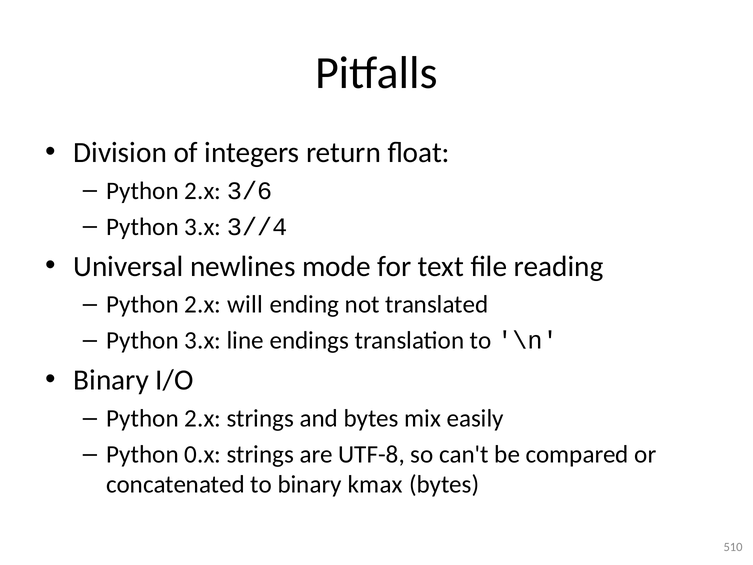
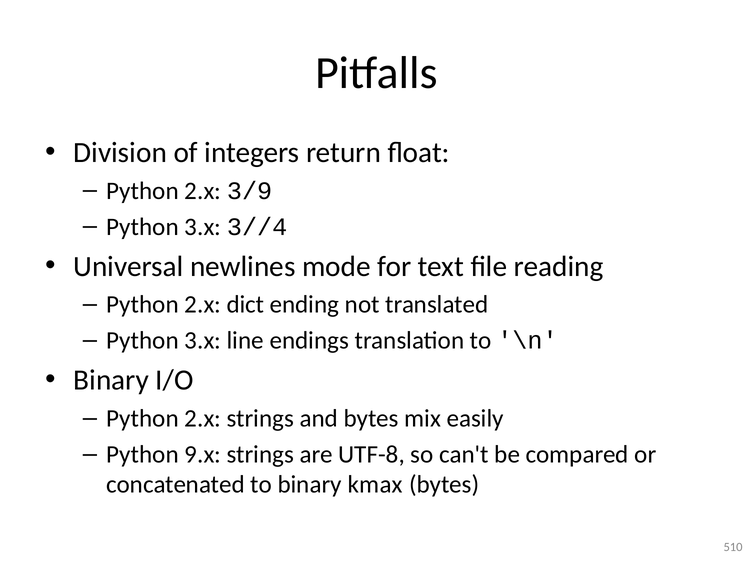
3/6: 3/6 -> 3/9
will: will -> dict
0.x: 0.x -> 9.x
